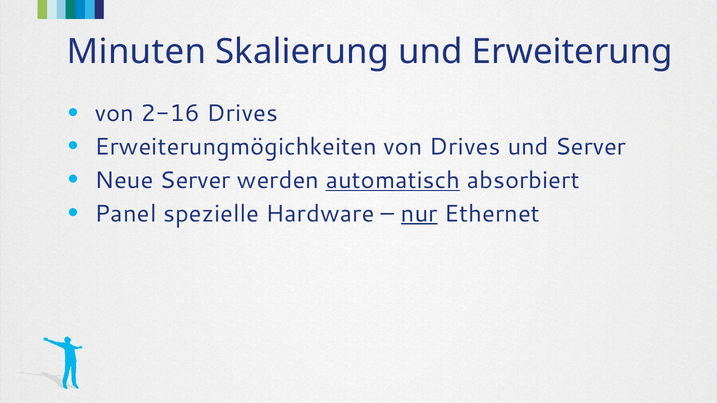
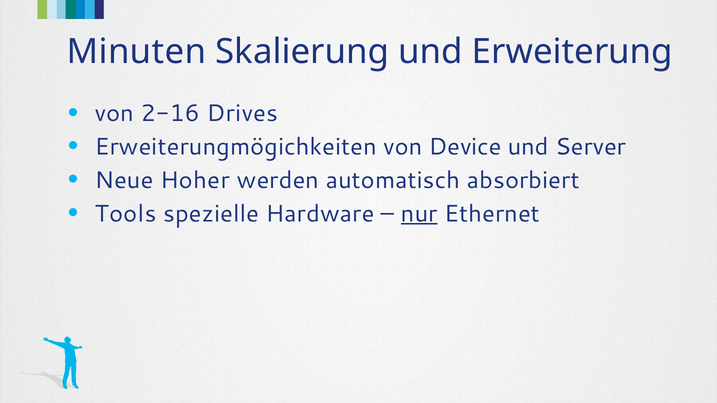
von Drives: Drives -> Device
Neue Server: Server -> Hoher
automatisch underline: present -> none
Panel: Panel -> Tools
